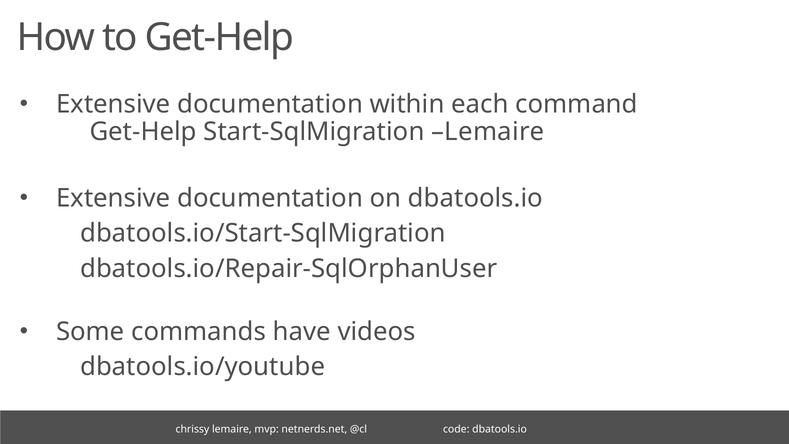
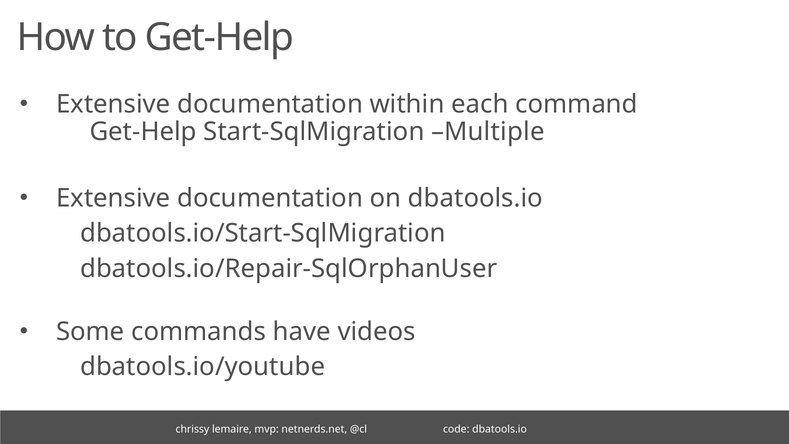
Start-SqlMigration Lemaire: Lemaire -> Multiple
